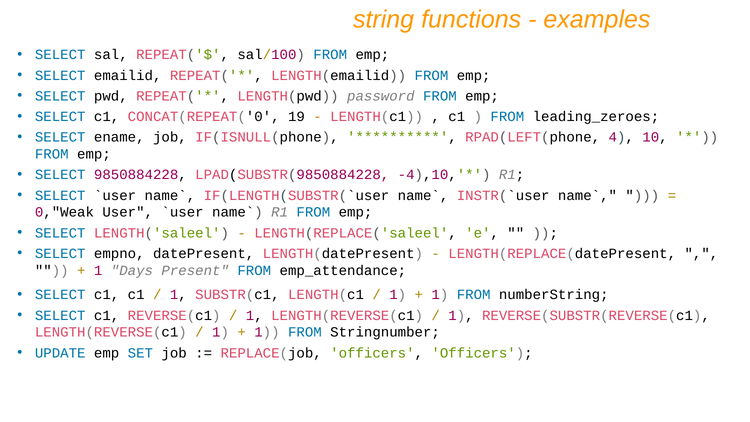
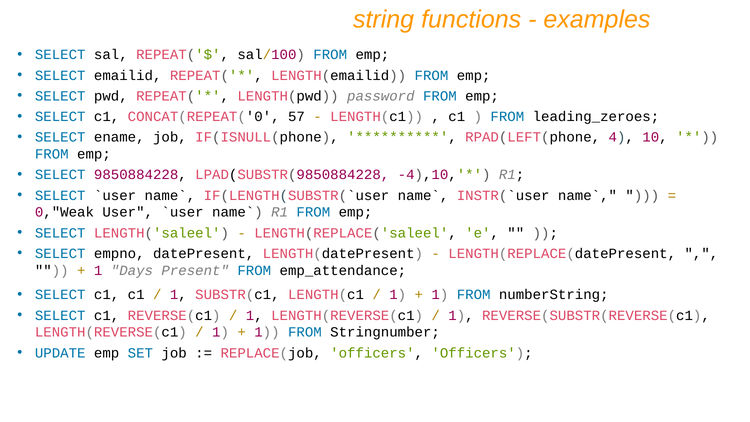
19: 19 -> 57
